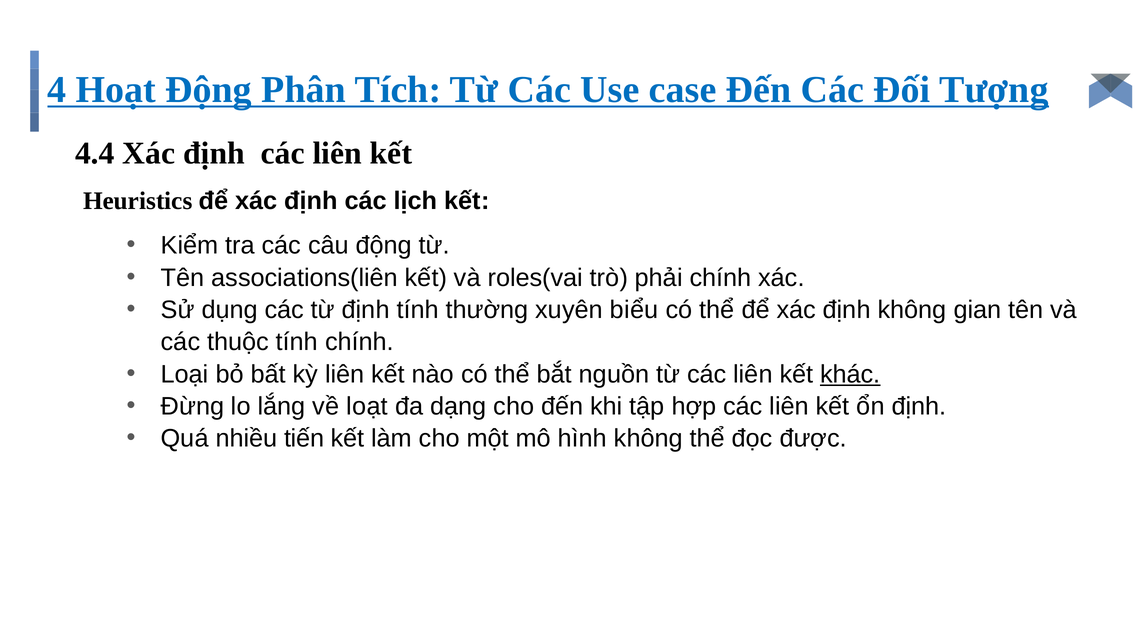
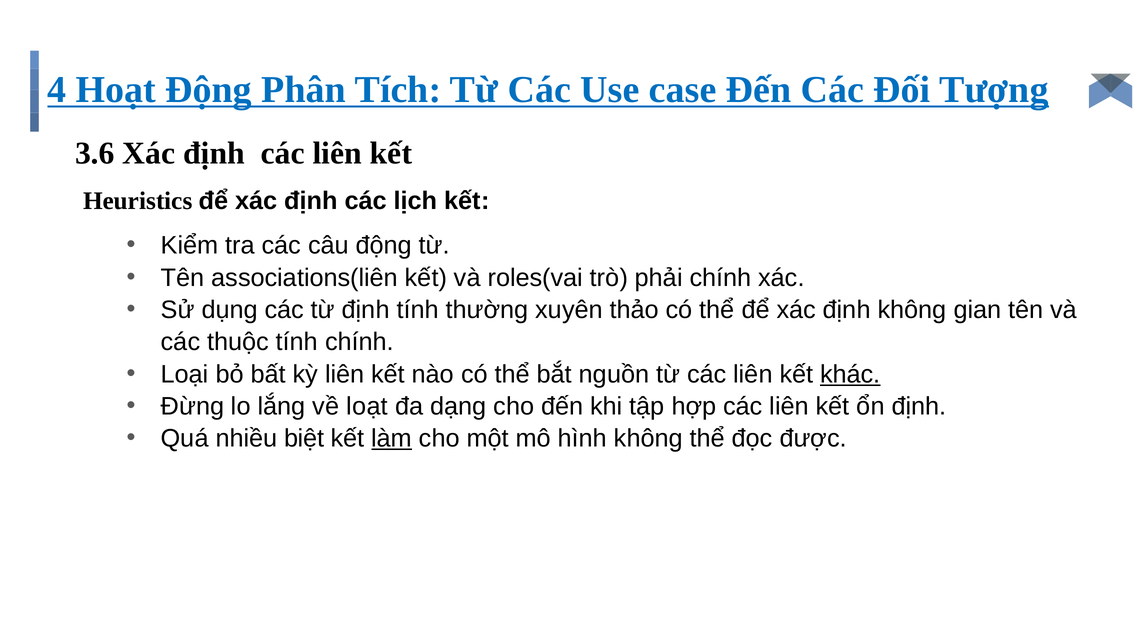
4.4: 4.4 -> 3.6
biểu: biểu -> thảo
tiến: tiến -> biệt
làm underline: none -> present
